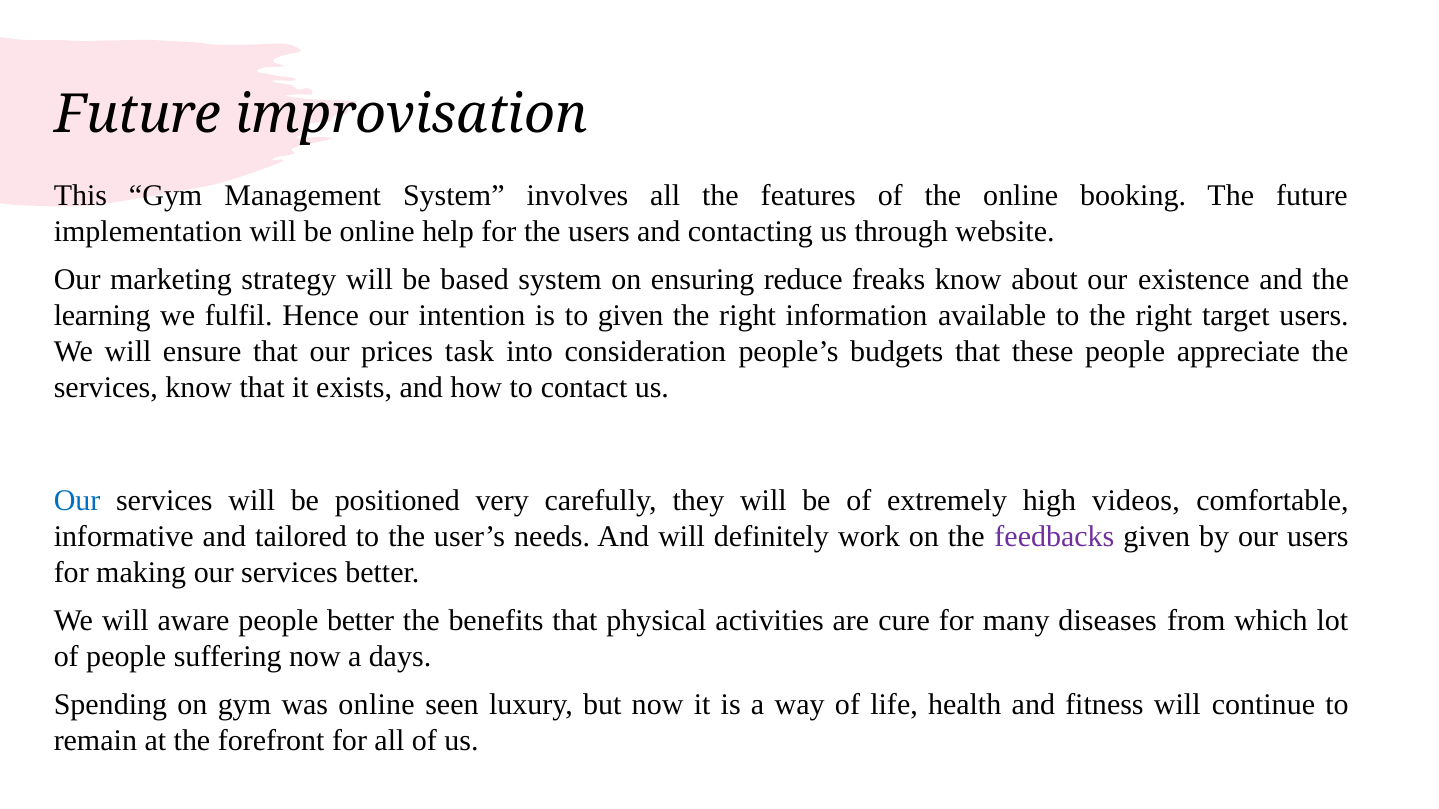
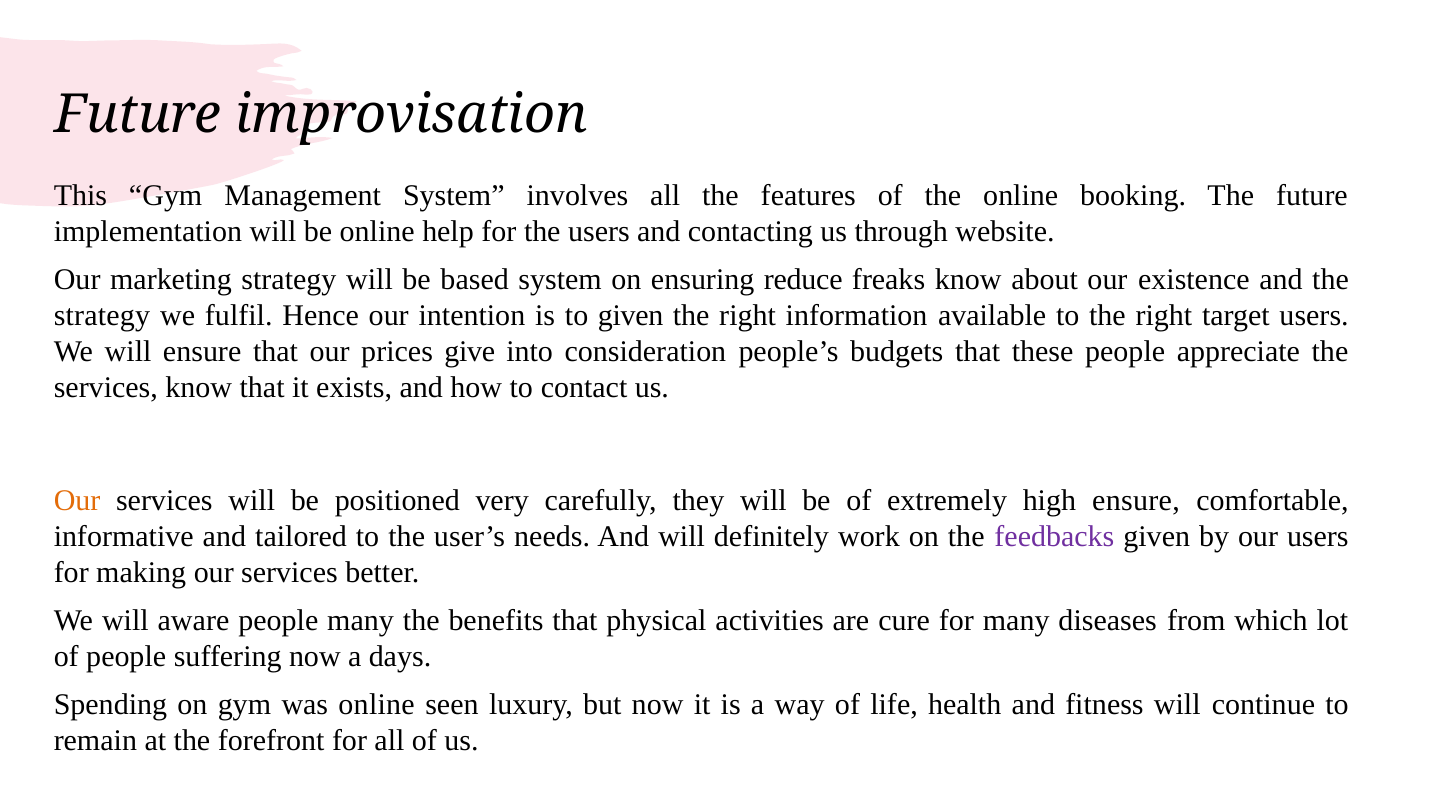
learning at (102, 316): learning -> strategy
task: task -> give
Our at (77, 501) colour: blue -> orange
high videos: videos -> ensure
people better: better -> many
